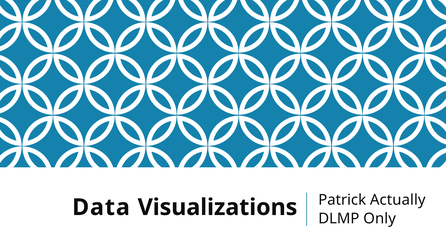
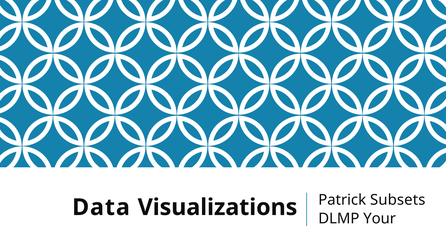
Actually: Actually -> Subsets
Only: Only -> Your
